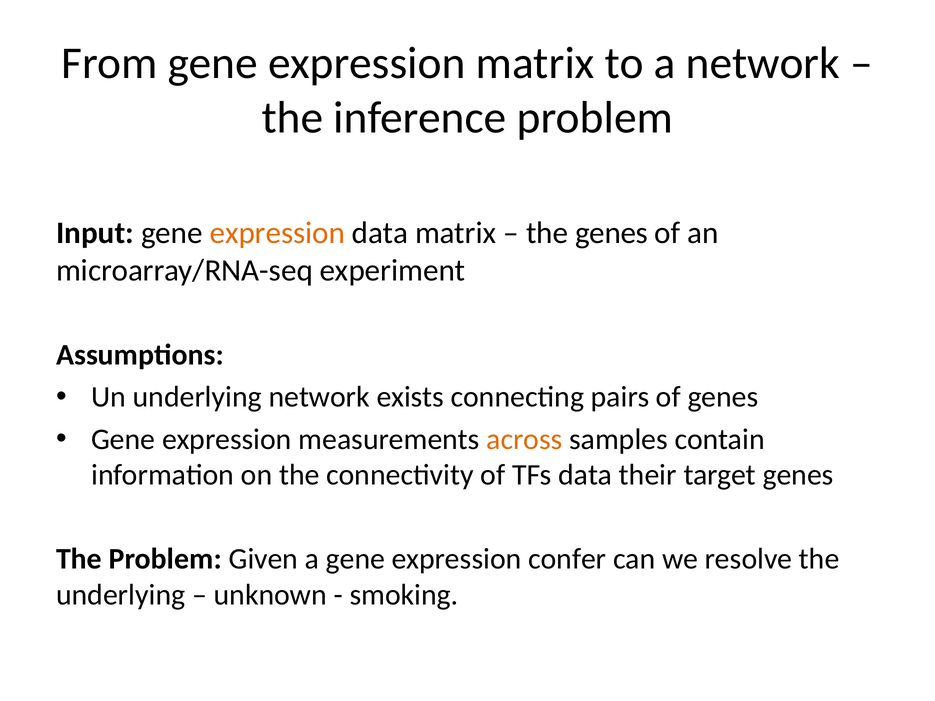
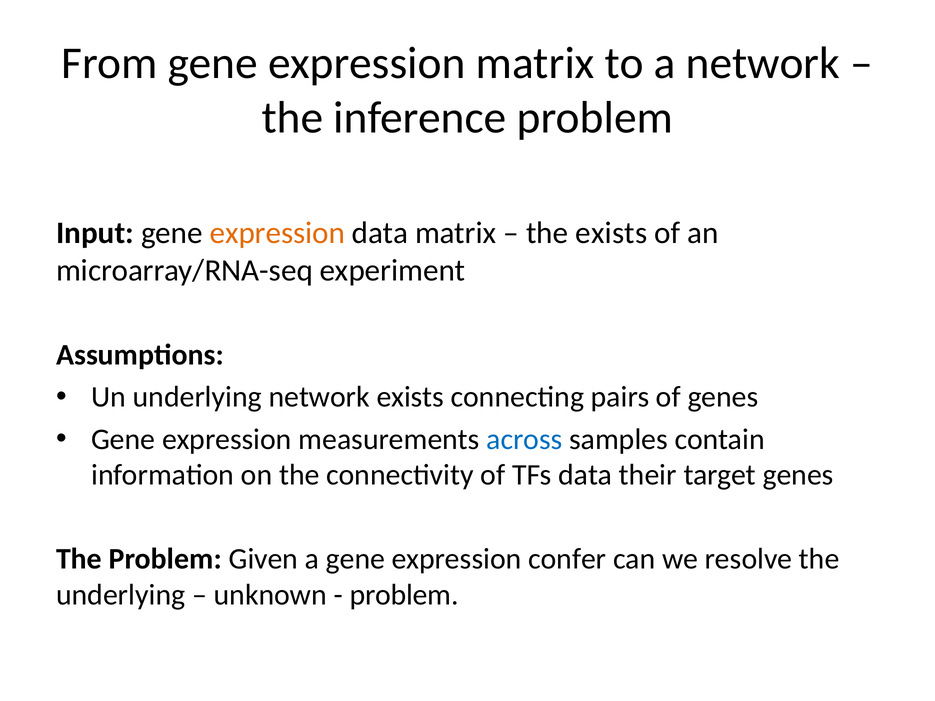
the genes: genes -> exists
across colour: orange -> blue
smoking at (404, 595): smoking -> problem
